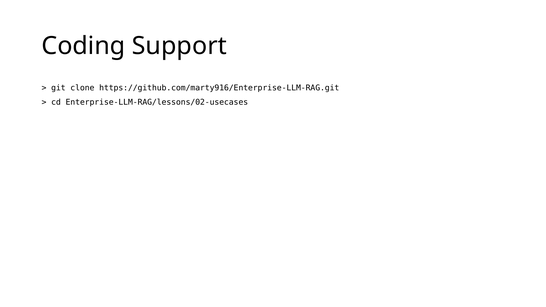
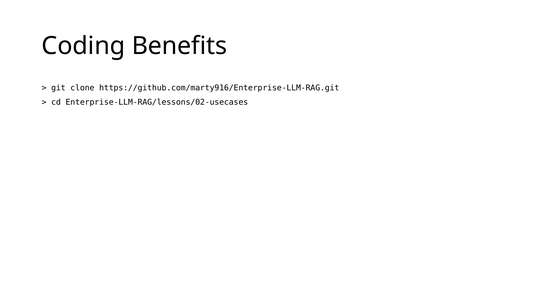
Support: Support -> Benefits
